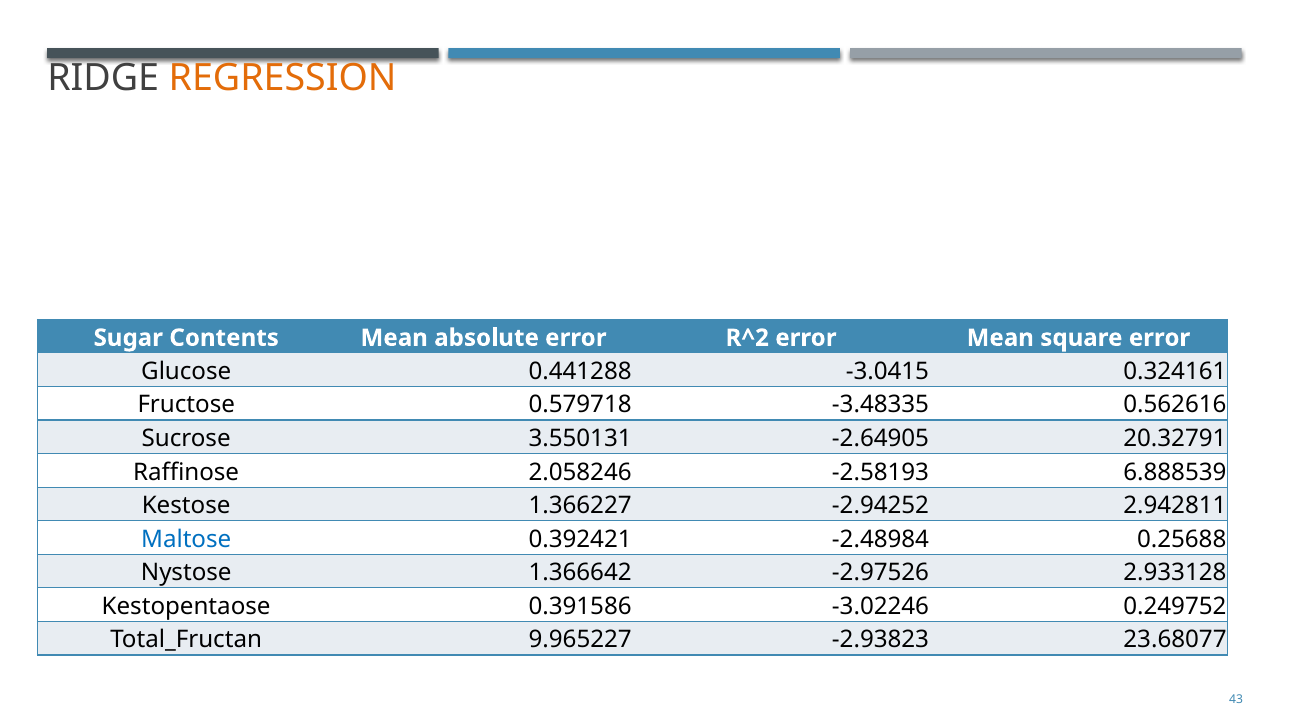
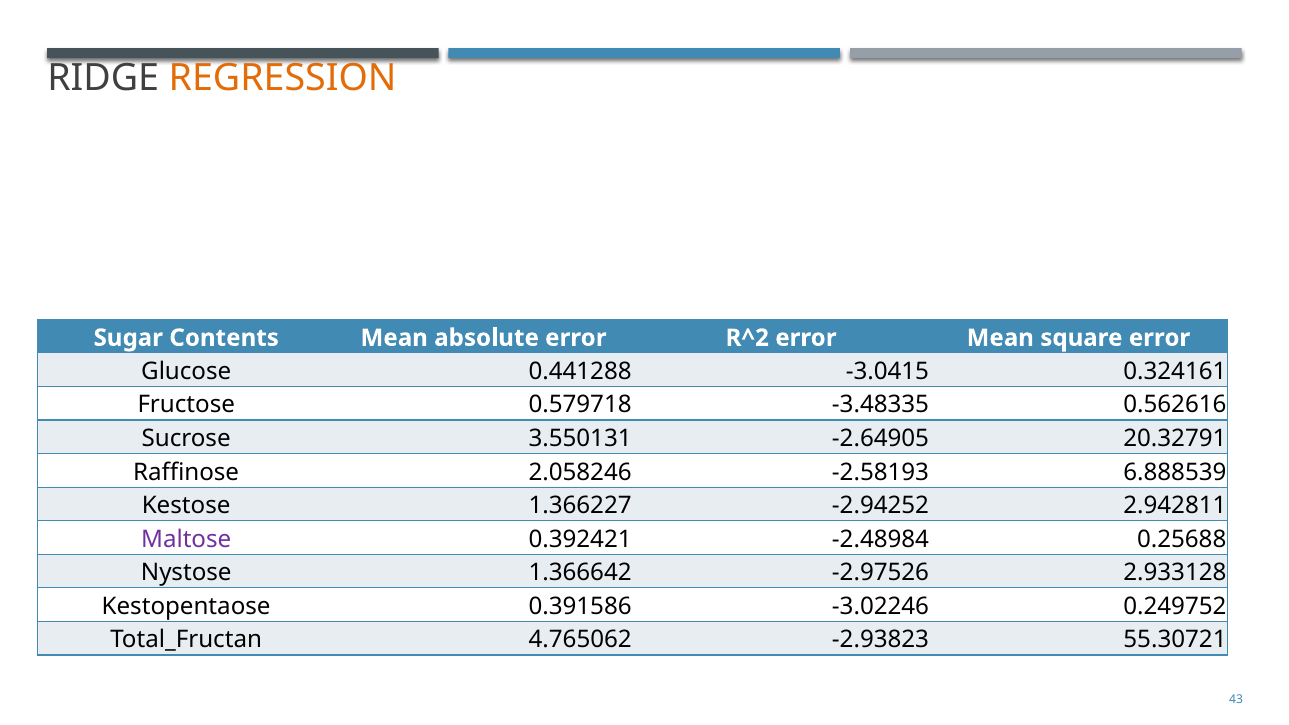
Maltose colour: blue -> purple
9.965227: 9.965227 -> 4.765062
23.68077: 23.68077 -> 55.30721
